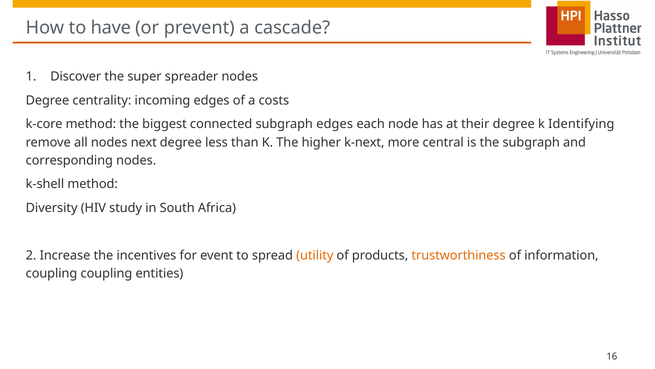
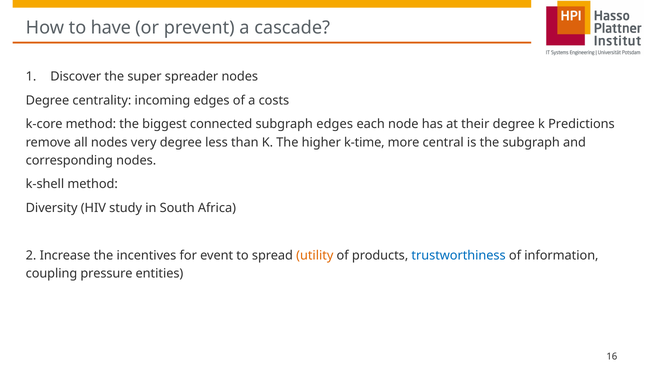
Identifying: Identifying -> Predictions
next: next -> very
k-next: k-next -> k-time
trustworthiness colour: orange -> blue
coupling coupling: coupling -> pressure
